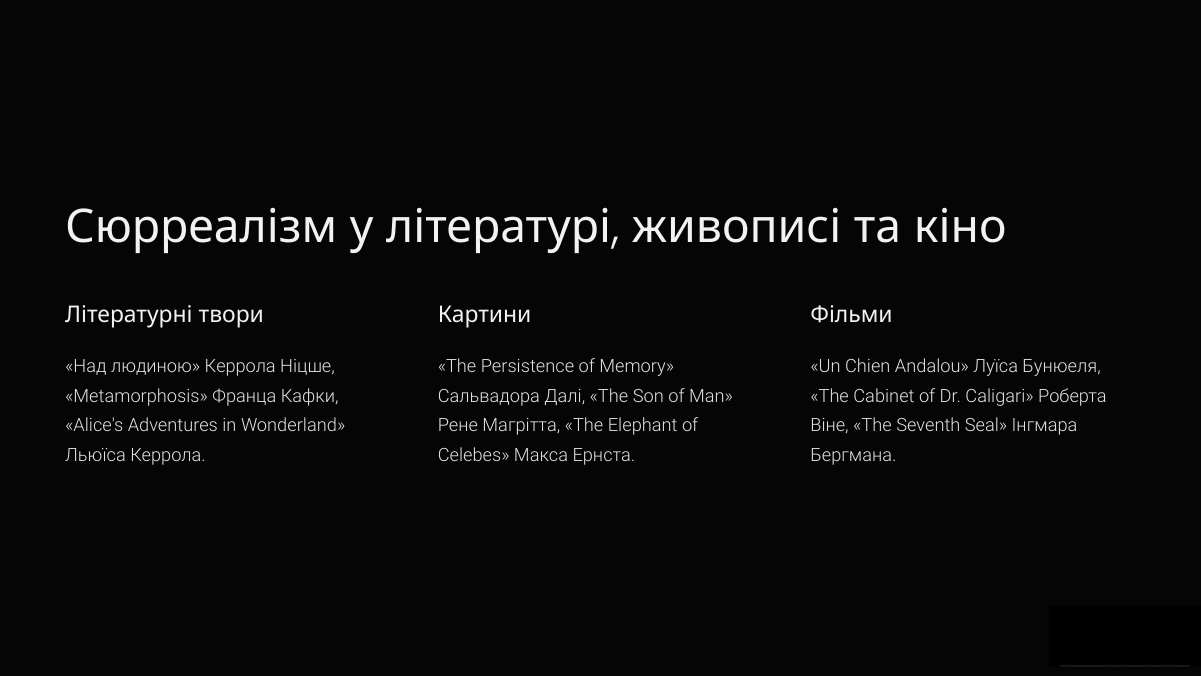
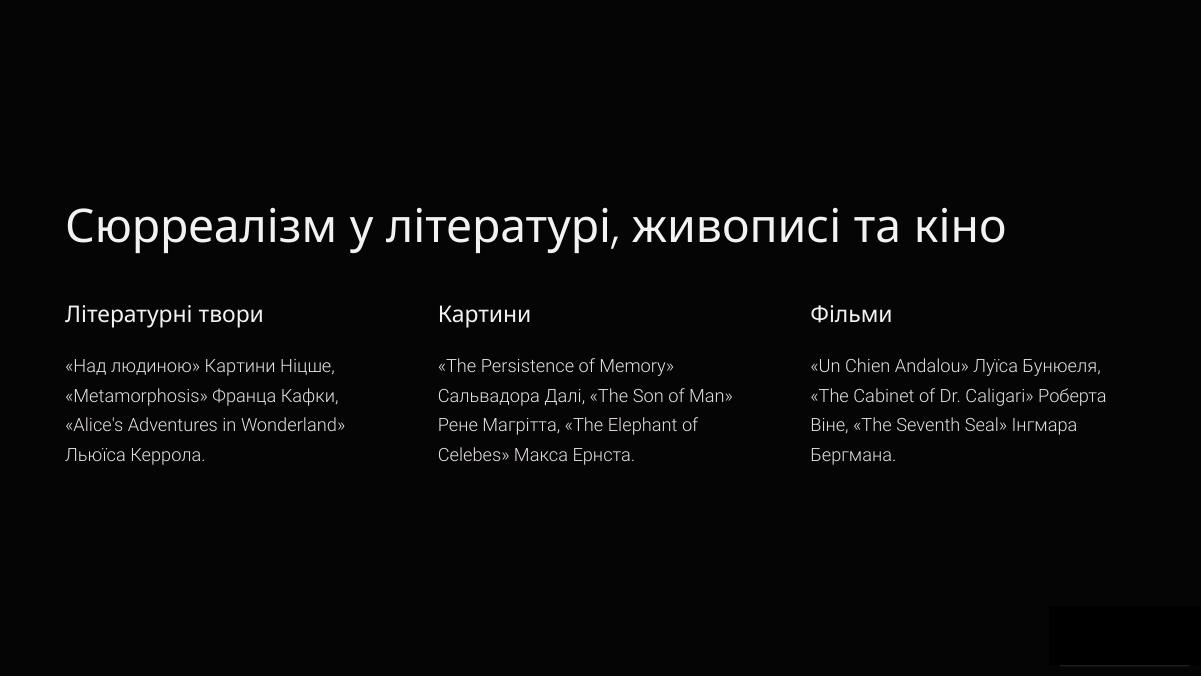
людиною Керрола: Керрола -> Картини
